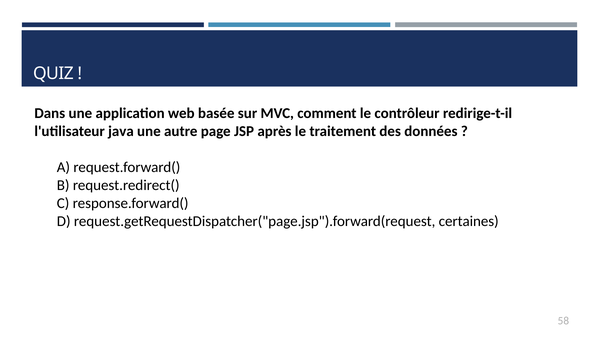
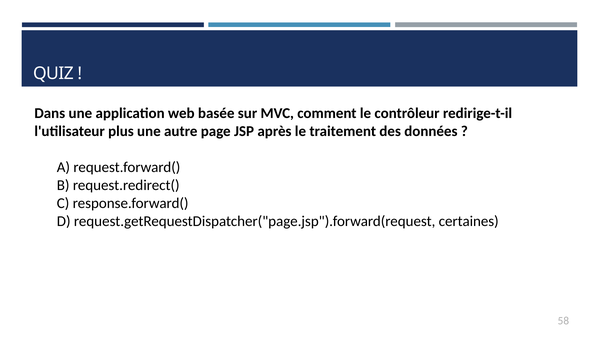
java: java -> plus
